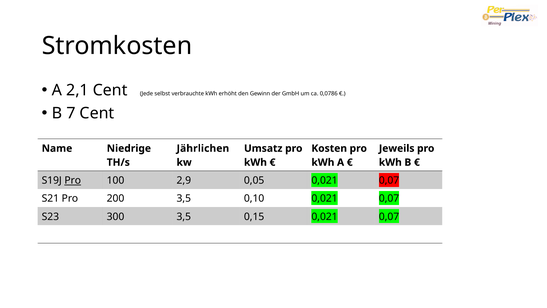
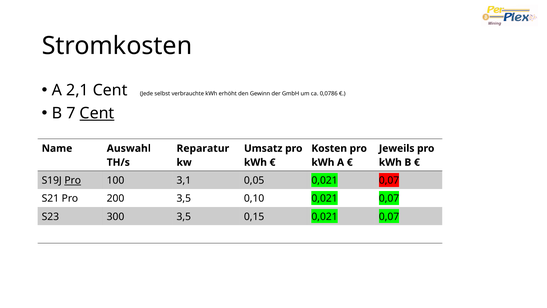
Cent at (97, 113) underline: none -> present
Niedrige: Niedrige -> Auswahl
Jährlichen: Jährlichen -> Reparatur
2,9: 2,9 -> 3,1
